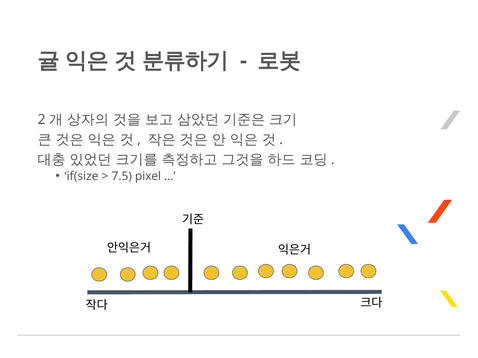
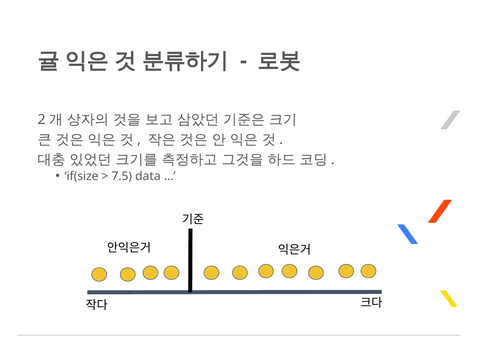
pixel: pixel -> data
